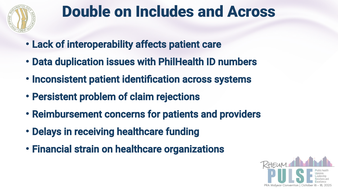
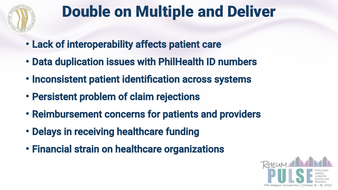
Includes: Includes -> Multiple
and Across: Across -> Deliver
